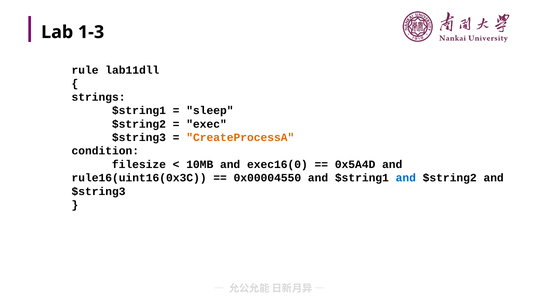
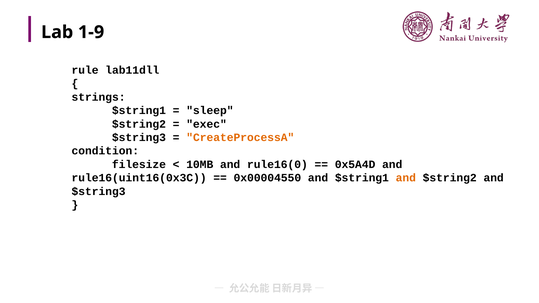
1-3: 1-3 -> 1-9
exec16(0: exec16(0 -> rule16(0
and at (406, 178) colour: blue -> orange
